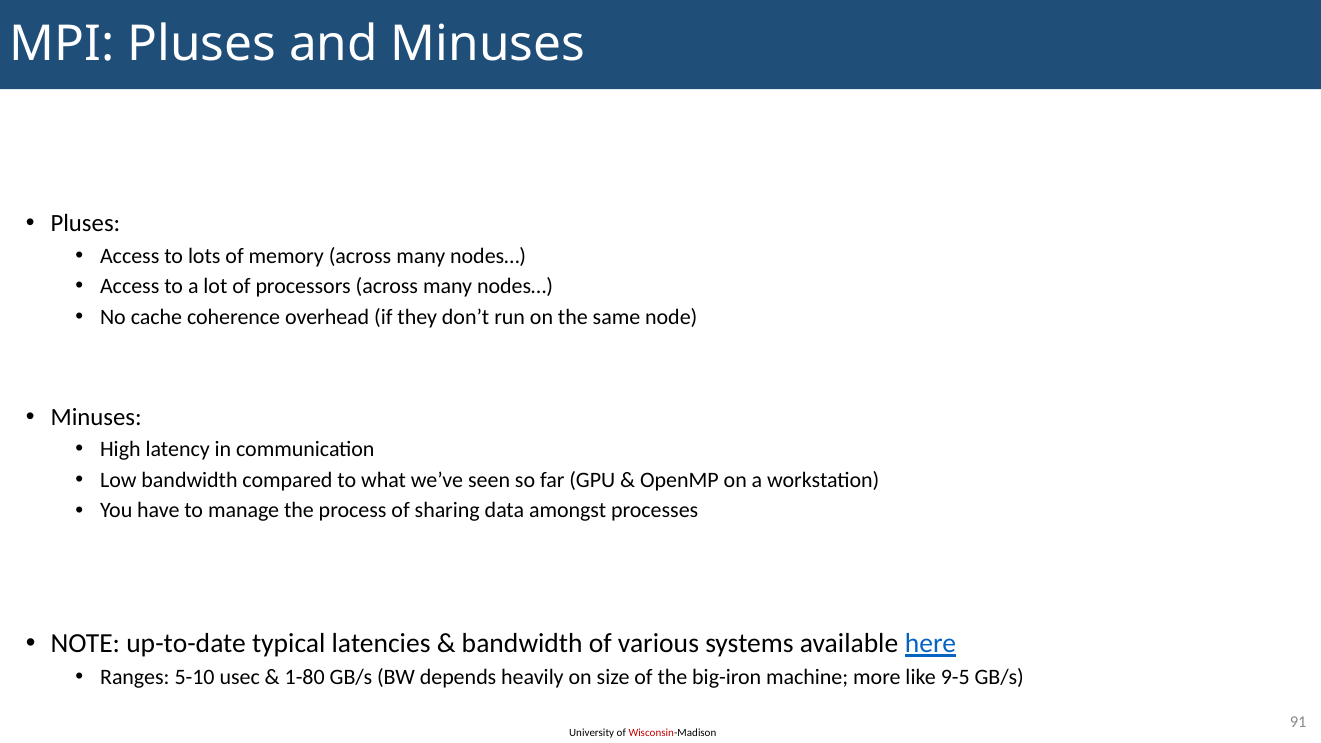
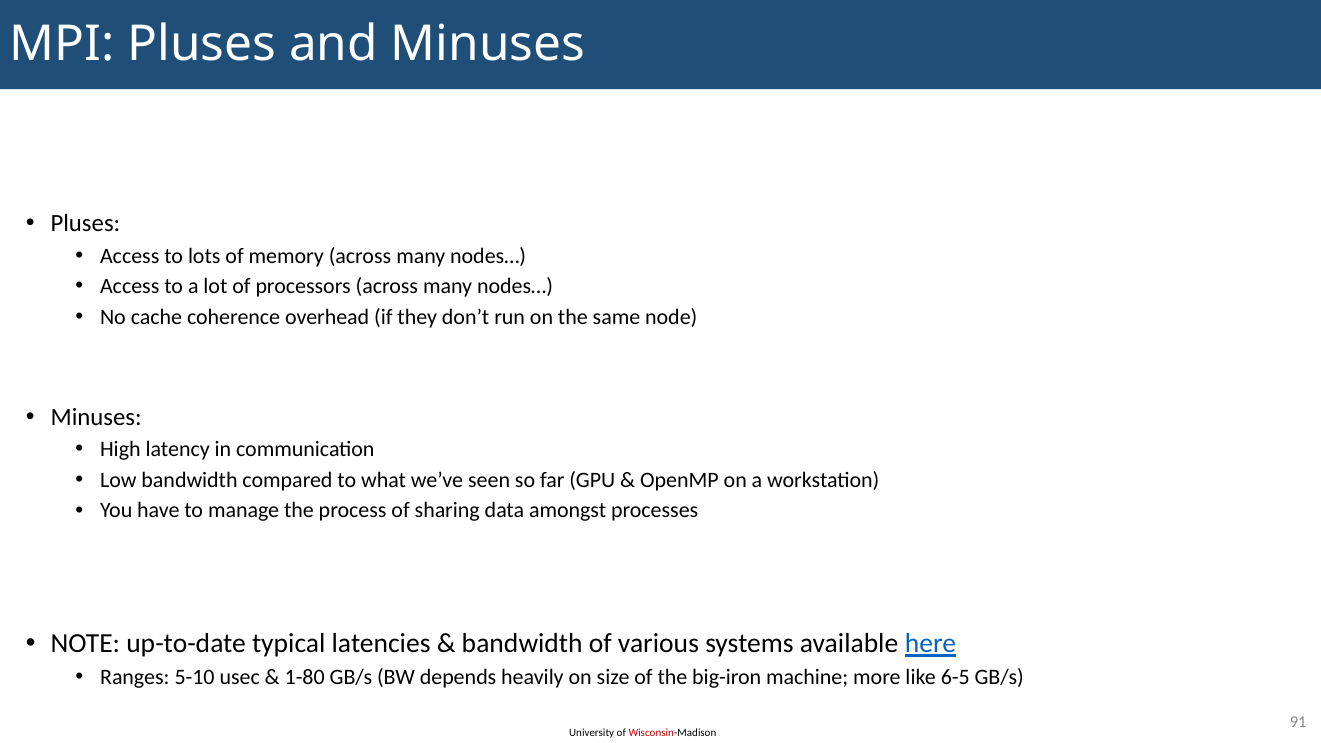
9-5: 9-5 -> 6-5
